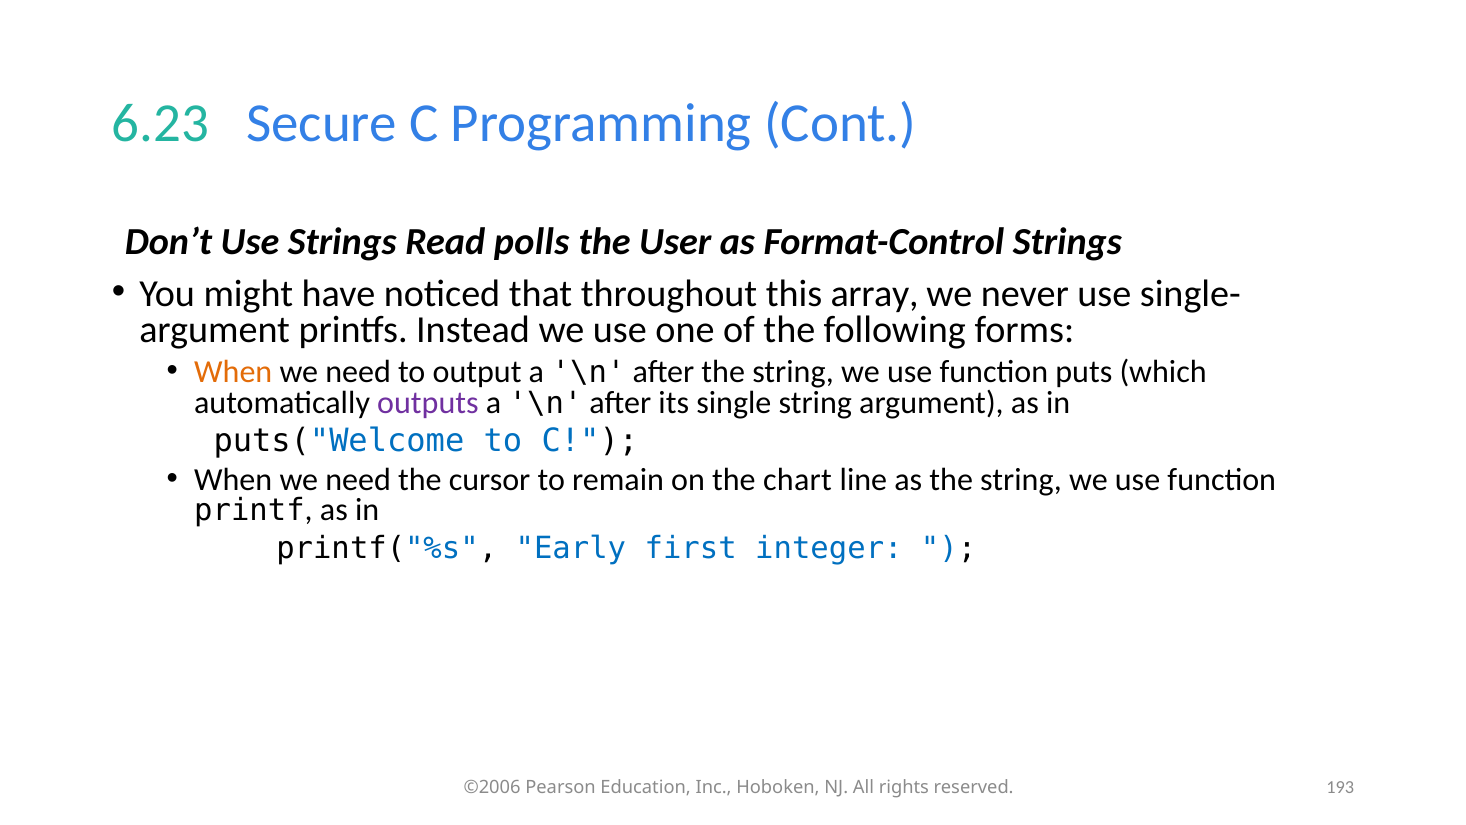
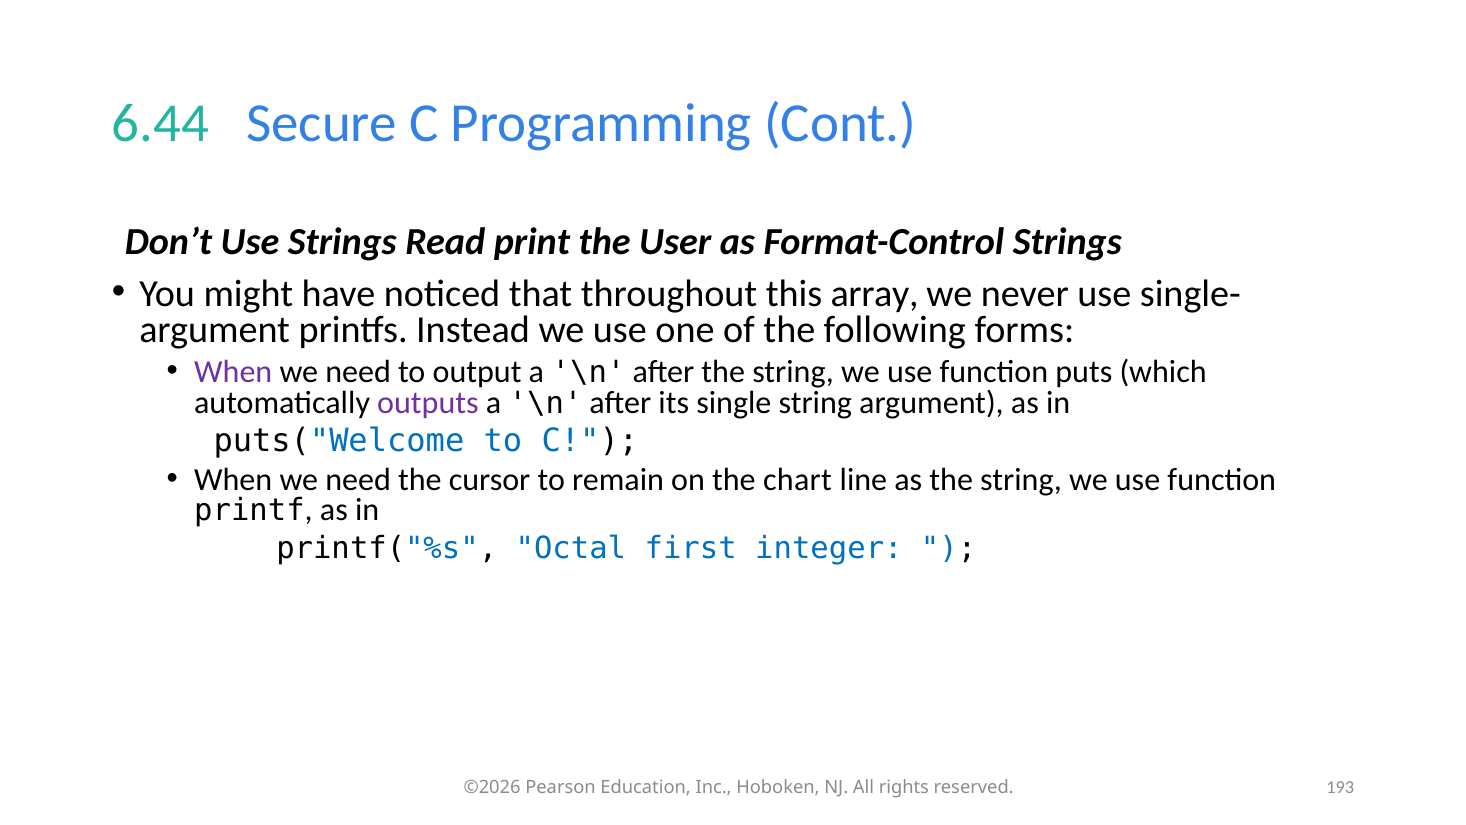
6.23: 6.23 -> 6.44
polls: polls -> print
When at (233, 372) colour: orange -> purple
Early: Early -> Octal
©2006: ©2006 -> ©2026
